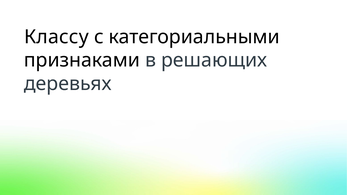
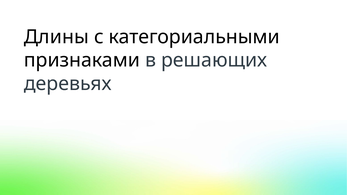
Классу: Классу -> Длины
